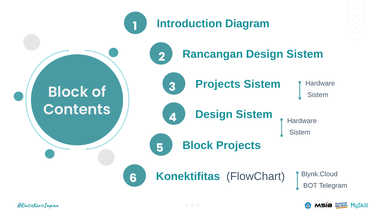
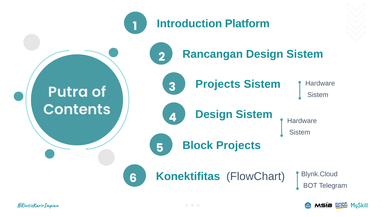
Diagram: Diagram -> Platform
Block at (68, 92): Block -> Putra
